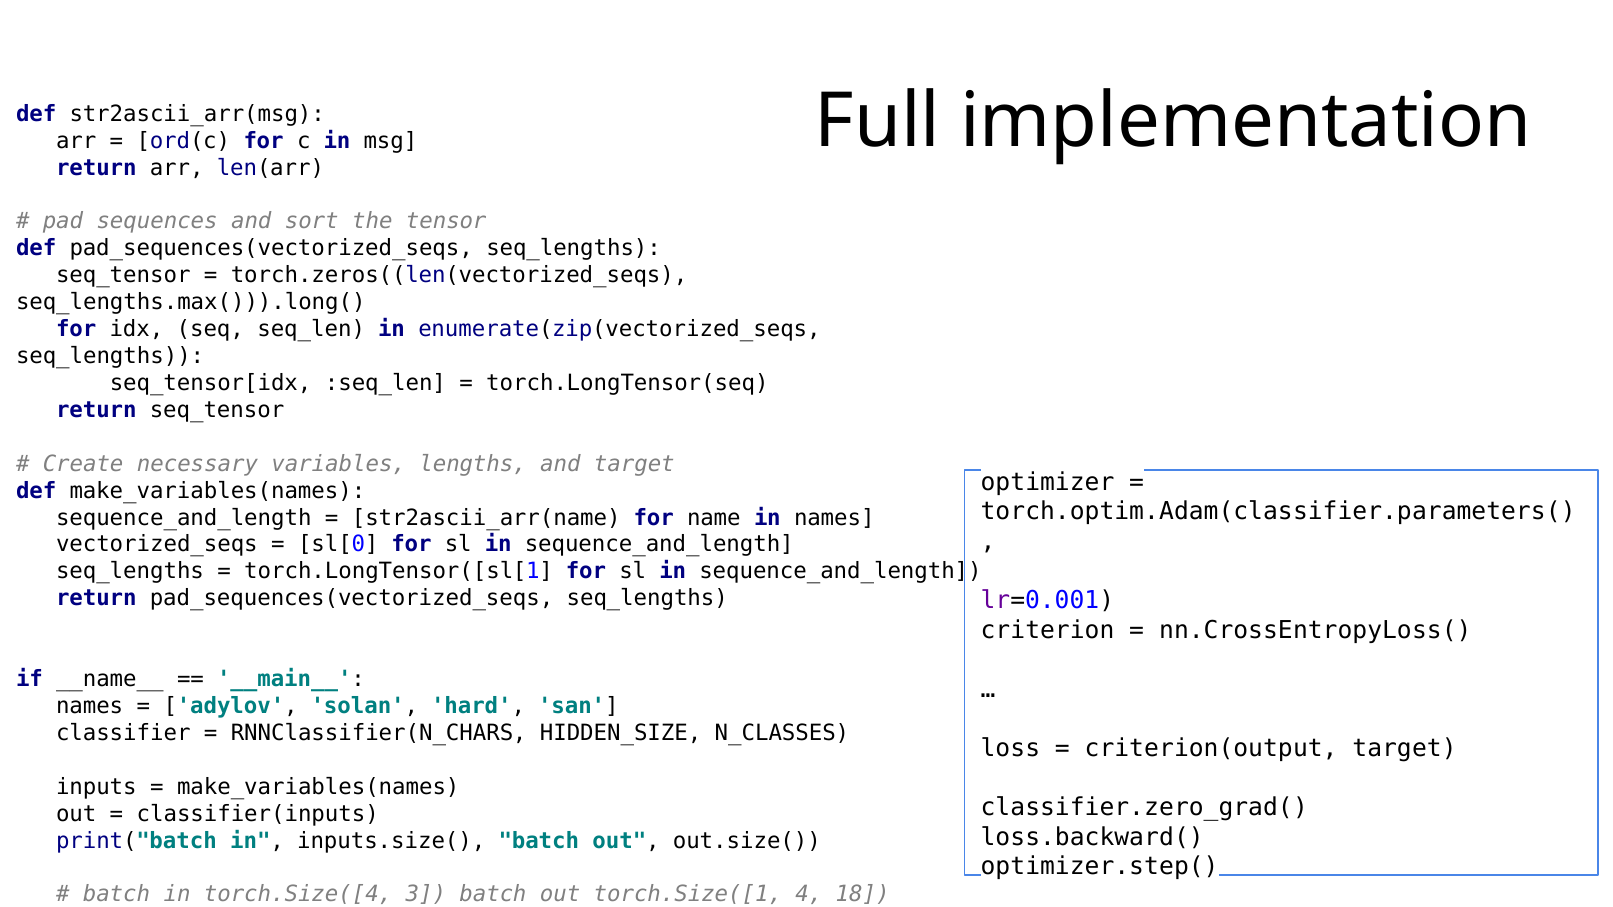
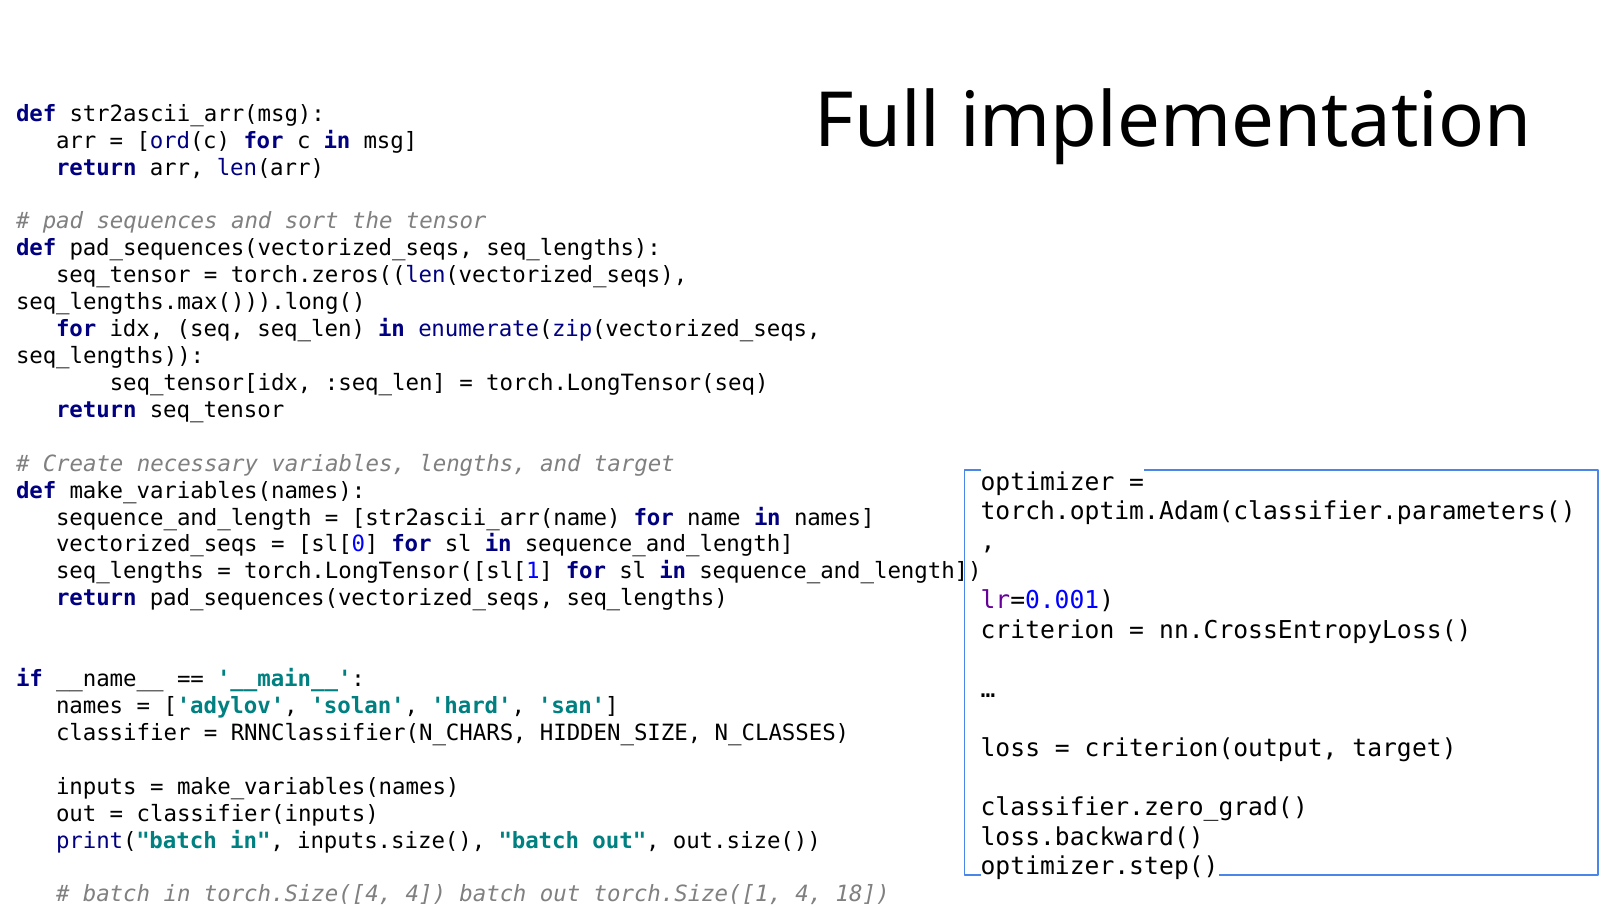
torch.Size([4 3: 3 -> 4
